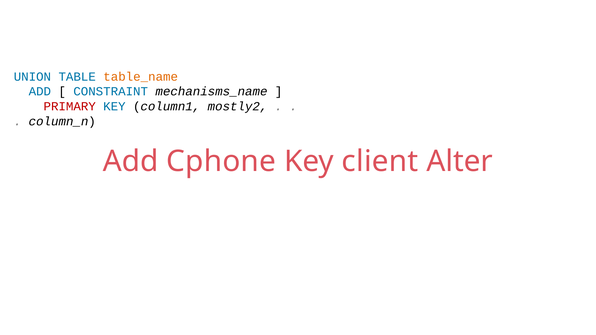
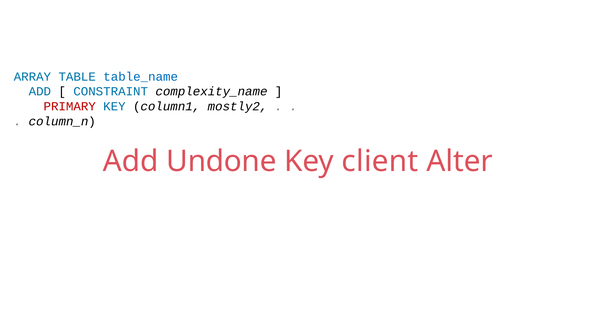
UNION: UNION -> ARRAY
table_name colour: orange -> blue
mechanisms_name: mechanisms_name -> complexity_name
Cphone: Cphone -> Undone
